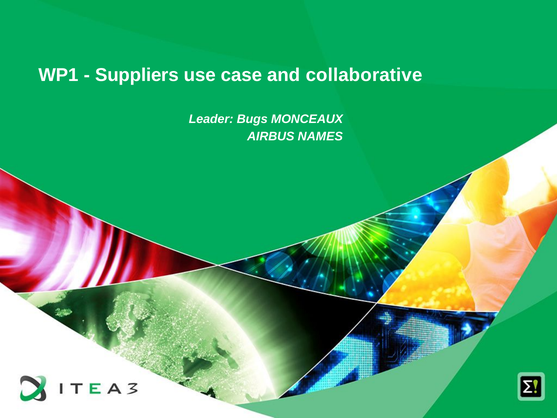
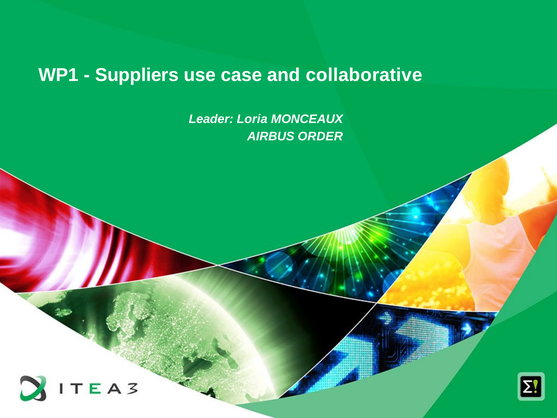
Bugs: Bugs -> Loria
NAMES: NAMES -> ORDER
